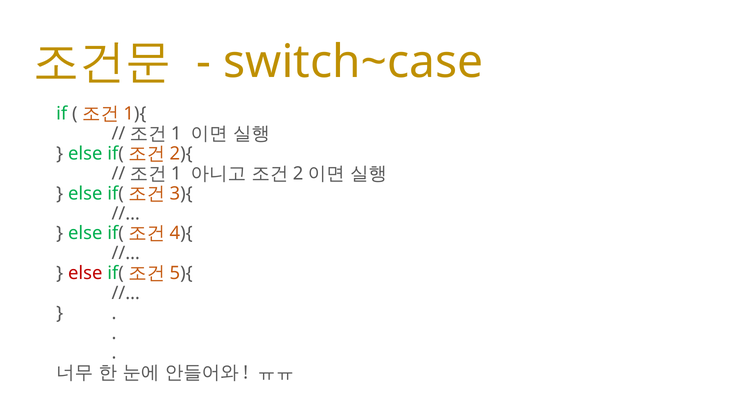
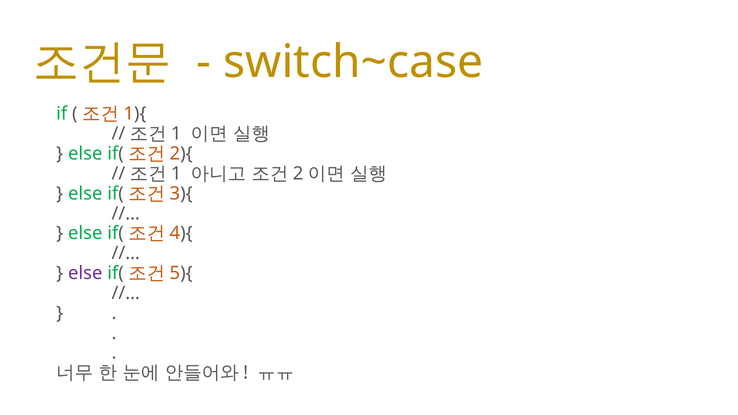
else at (85, 273) colour: red -> purple
